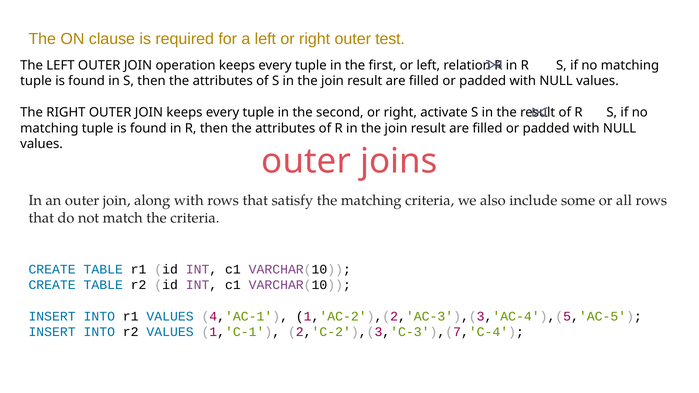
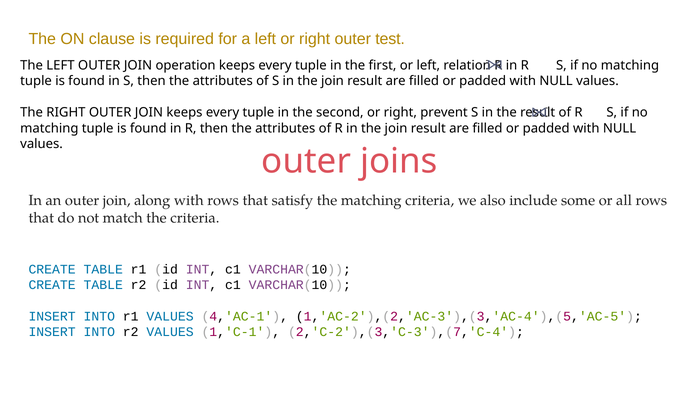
activate: activate -> prevent
